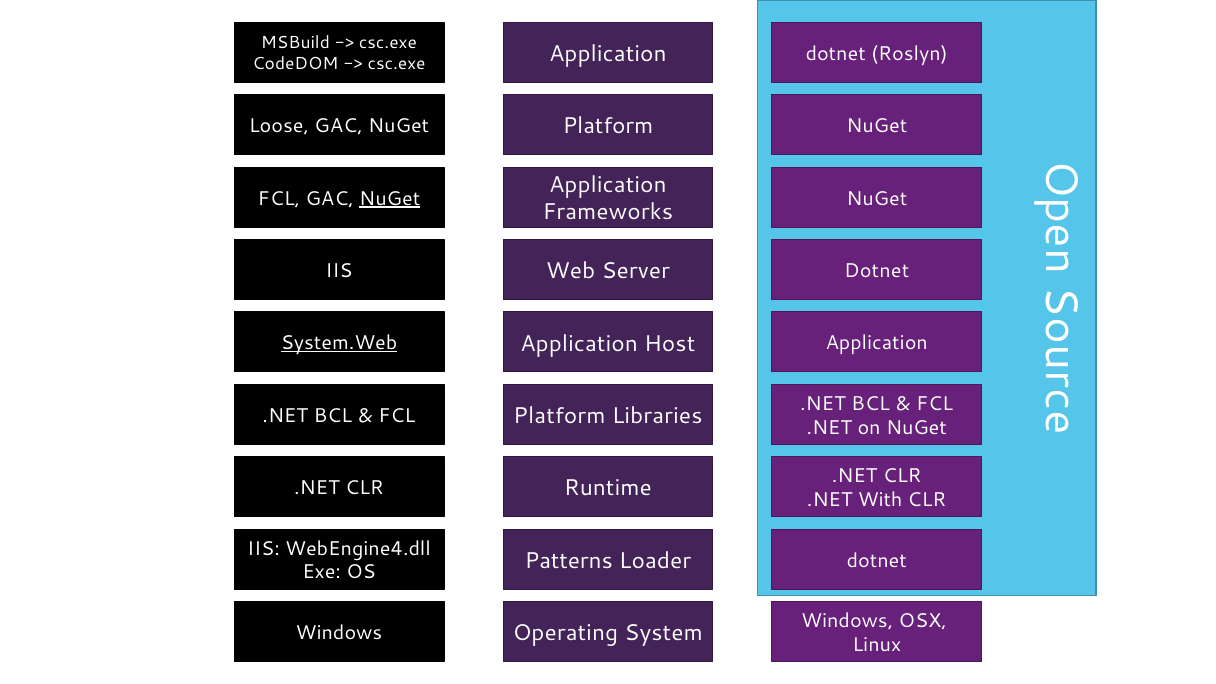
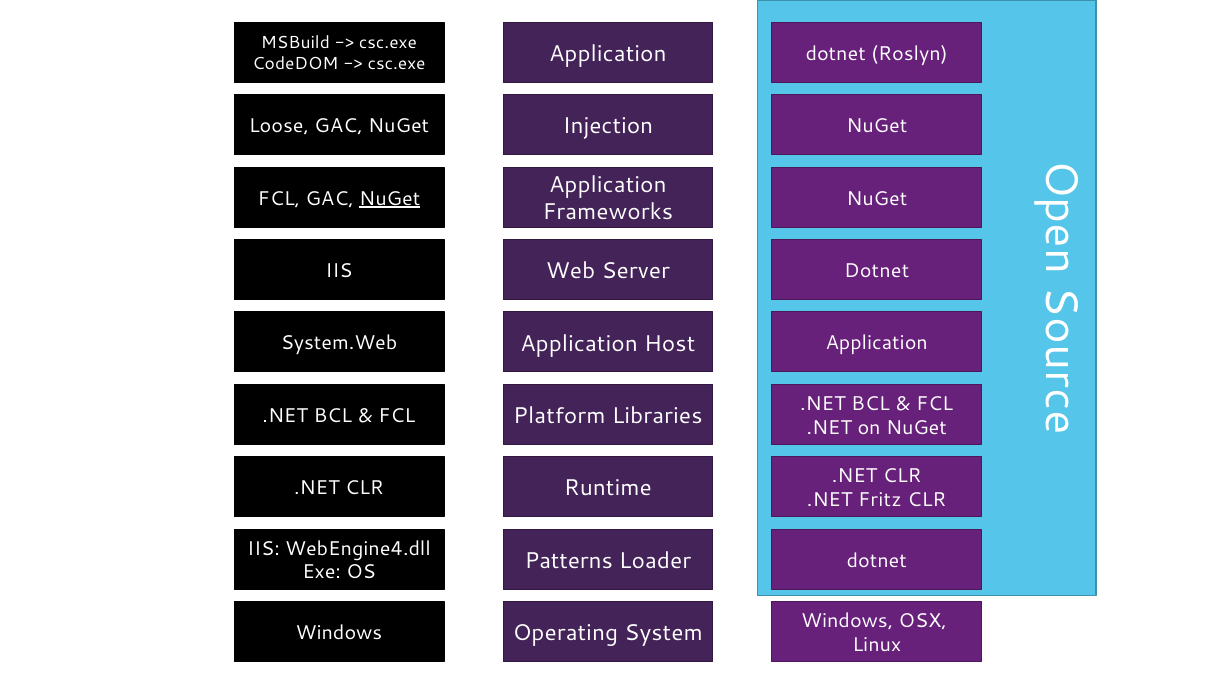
Platform at (608, 126): Platform -> Injection
System.Web underline: present -> none
With: With -> Fritz
